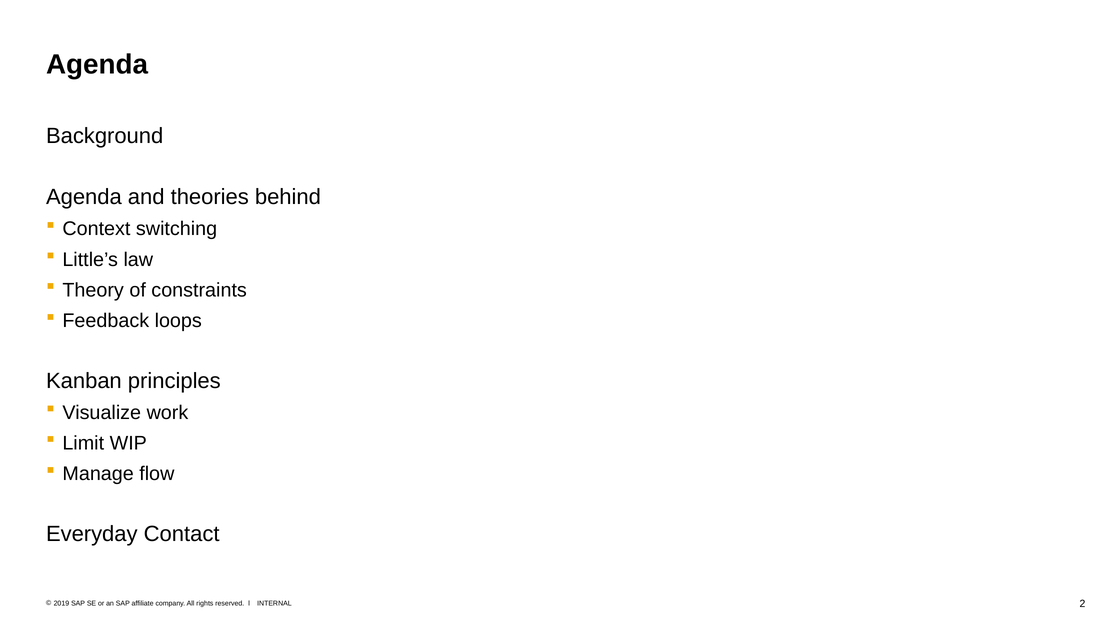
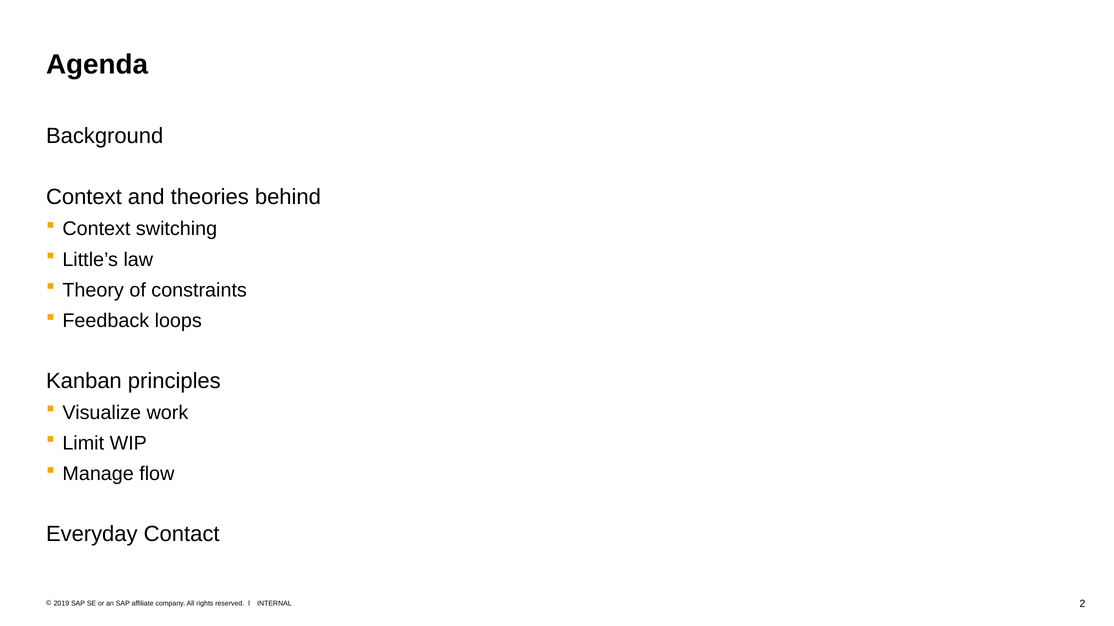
Agenda at (84, 197): Agenda -> Context
